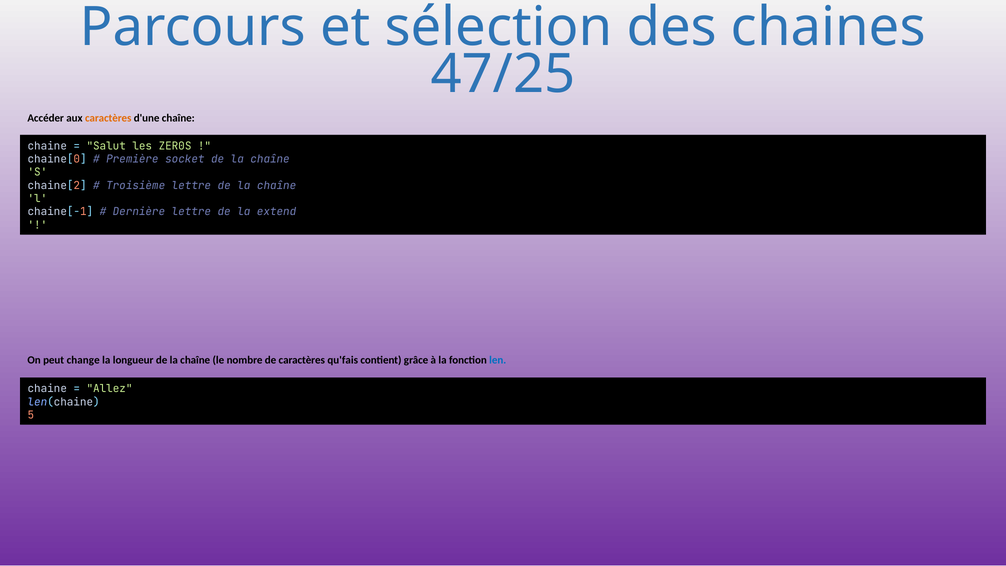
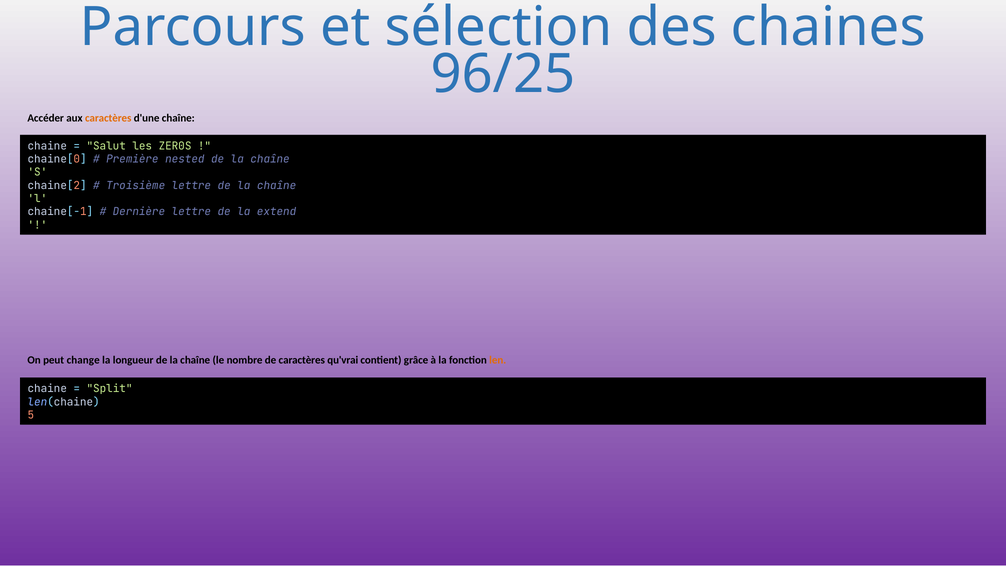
47/25: 47/25 -> 96/25
socket: socket -> nested
qu'fais: qu'fais -> qu'vrai
len colour: blue -> orange
Allez: Allez -> Split
